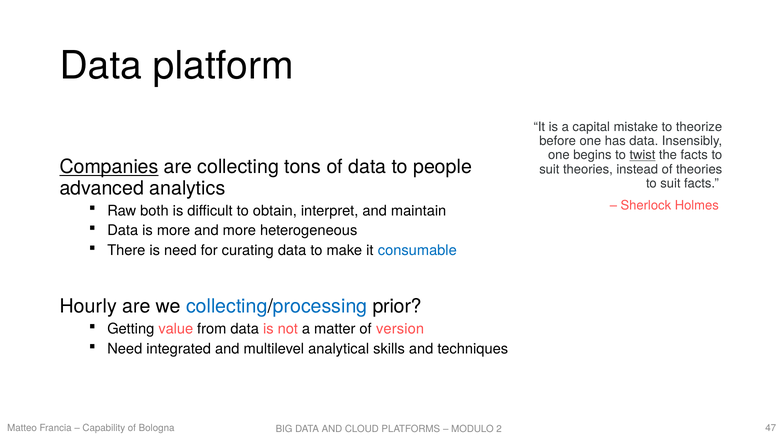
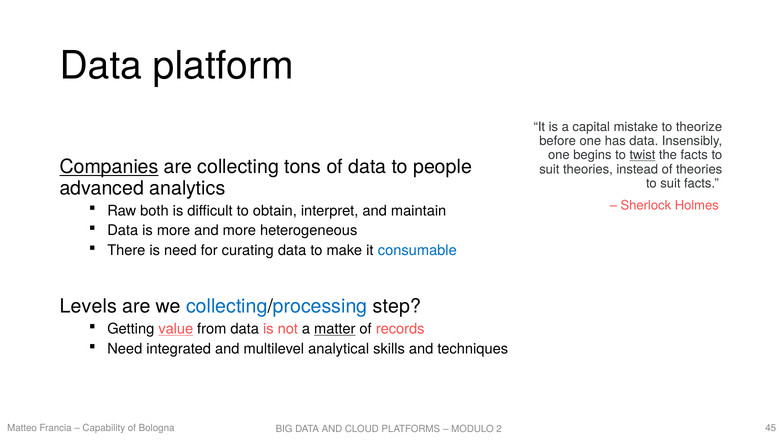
Hourly: Hourly -> Levels
prior: prior -> step
value underline: none -> present
matter underline: none -> present
version: version -> records
47: 47 -> 45
